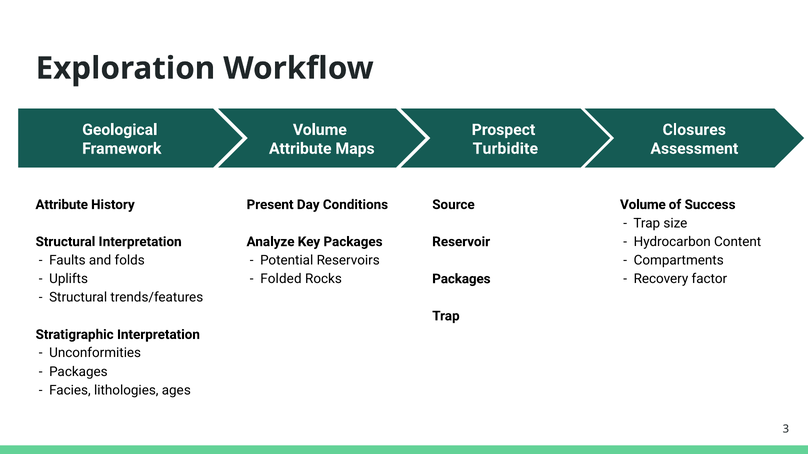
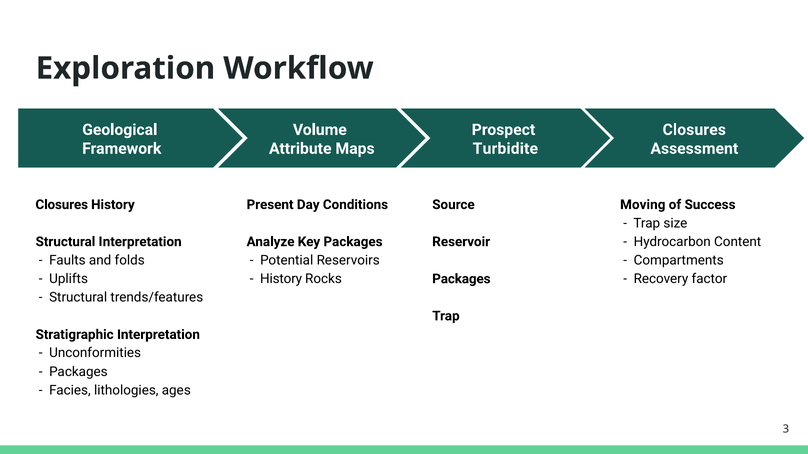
Attribute at (62, 205): Attribute -> Closures
Volume at (643, 205): Volume -> Moving
Folded at (281, 279): Folded -> History
